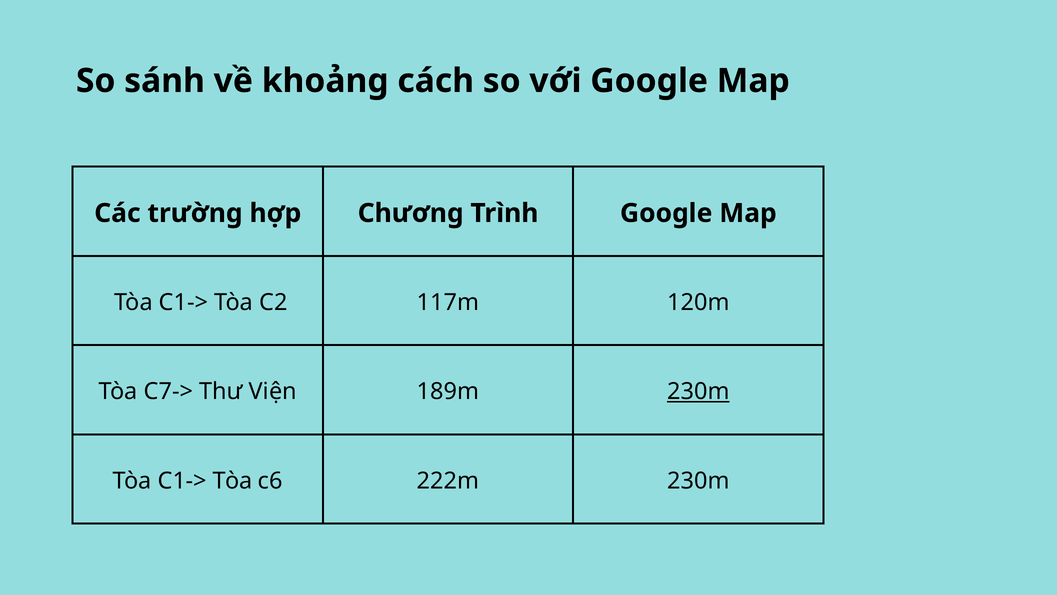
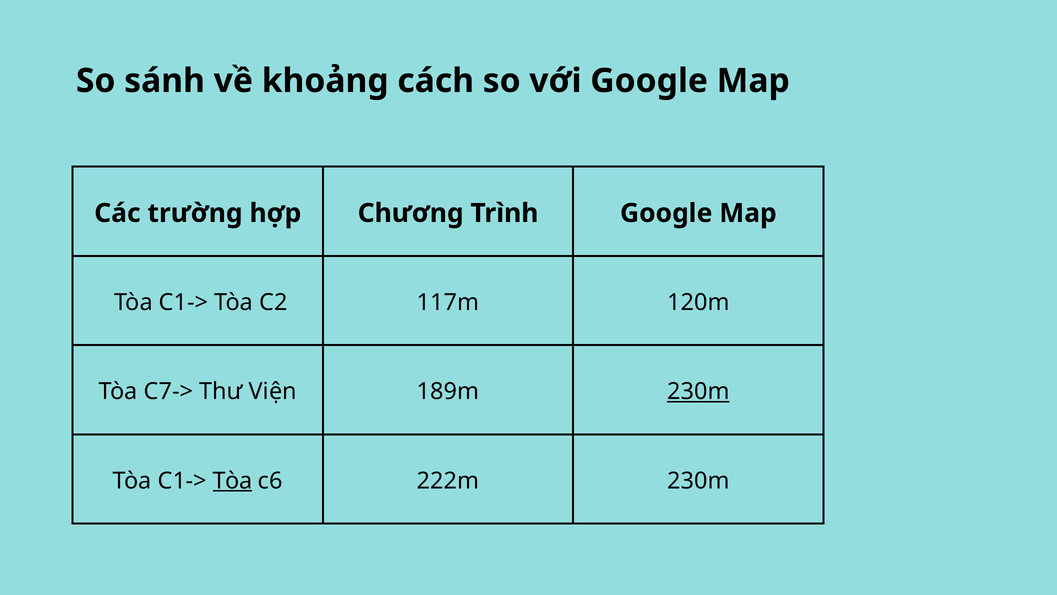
Tòa at (233, 480) underline: none -> present
